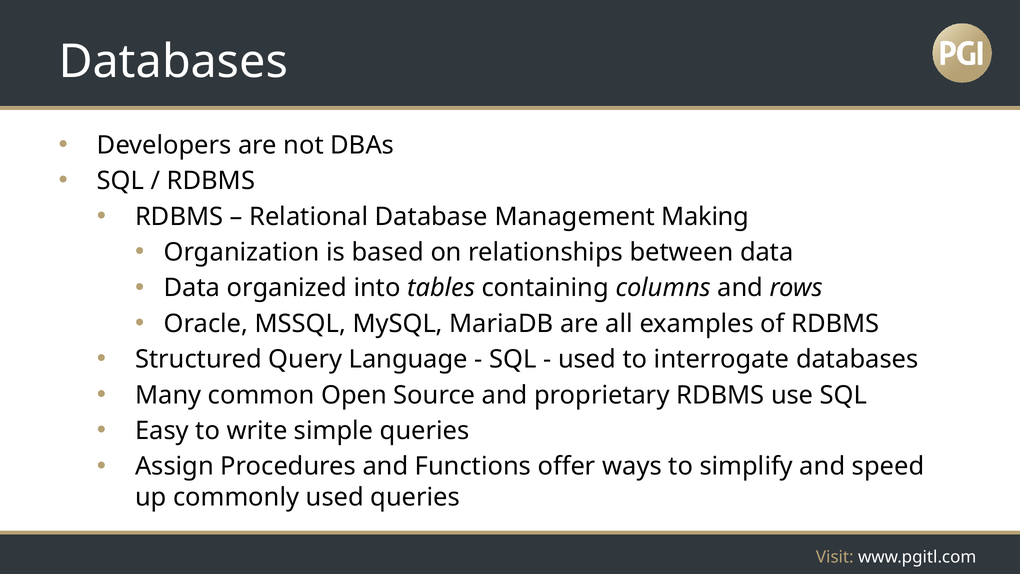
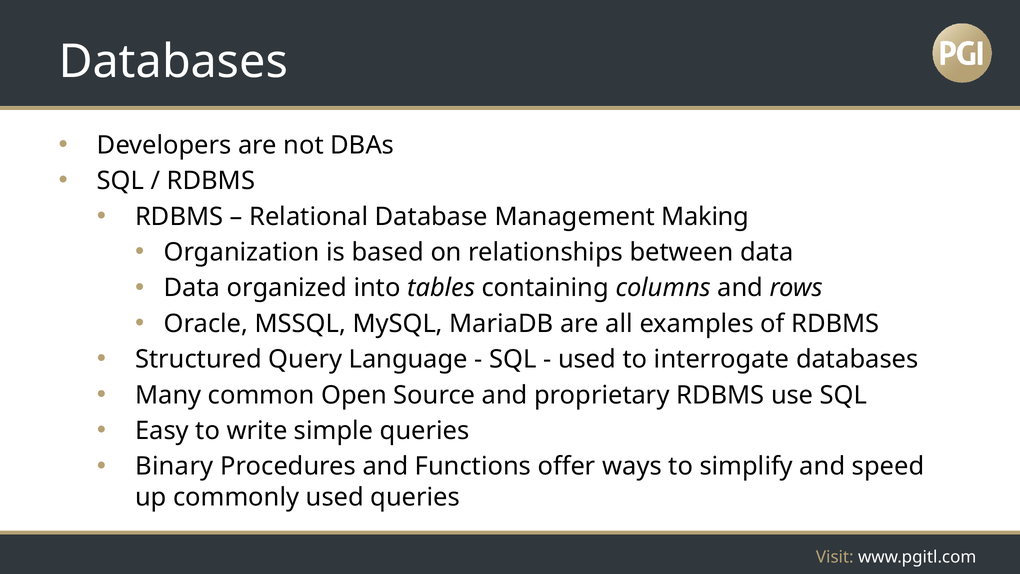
Assign: Assign -> Binary
